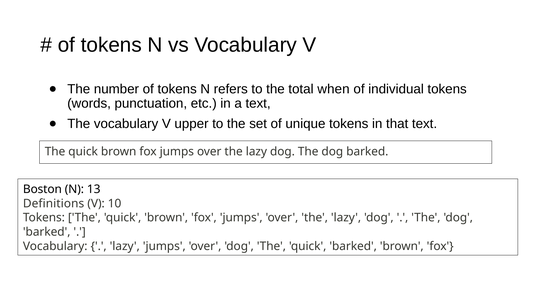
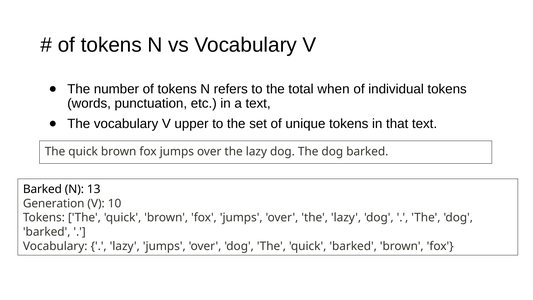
Boston at (42, 189): Boston -> Barked
Definitions: Definitions -> Generation
